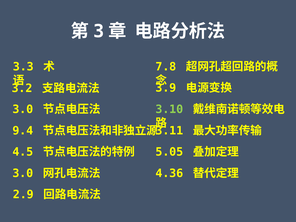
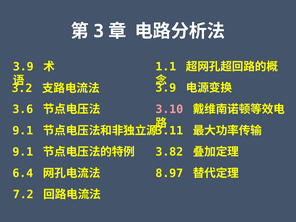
3.3 at (23, 67): 3.3 -> 3.9
7.8: 7.8 -> 1.1
3.0 at (23, 109): 3.0 -> 3.6
3.10 colour: light green -> pink
9.4 at (23, 131): 9.4 -> 9.1
4.5 at (23, 152): 4.5 -> 9.1
5.05: 5.05 -> 3.82
3.0 at (23, 173): 3.0 -> 6.4
4.36: 4.36 -> 8.97
2.9: 2.9 -> 7.2
